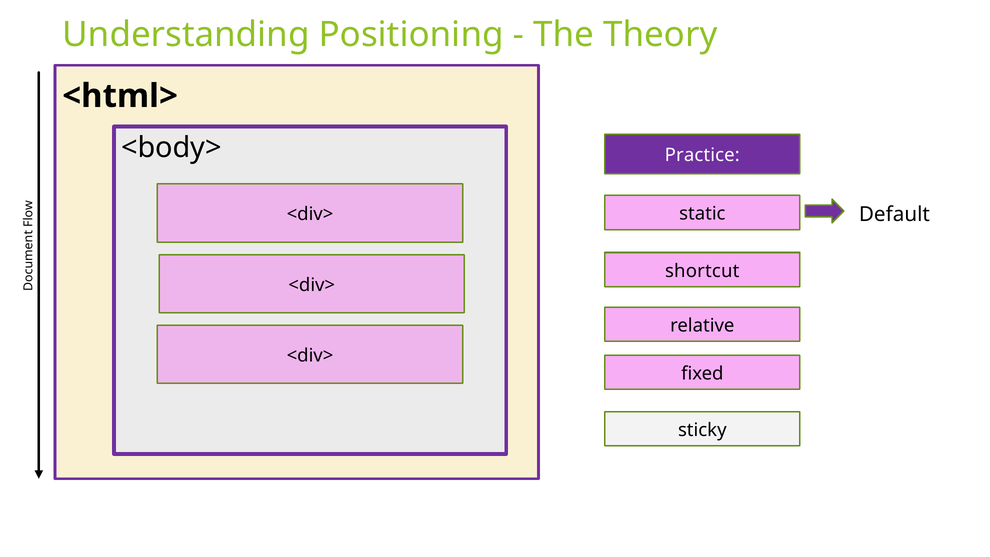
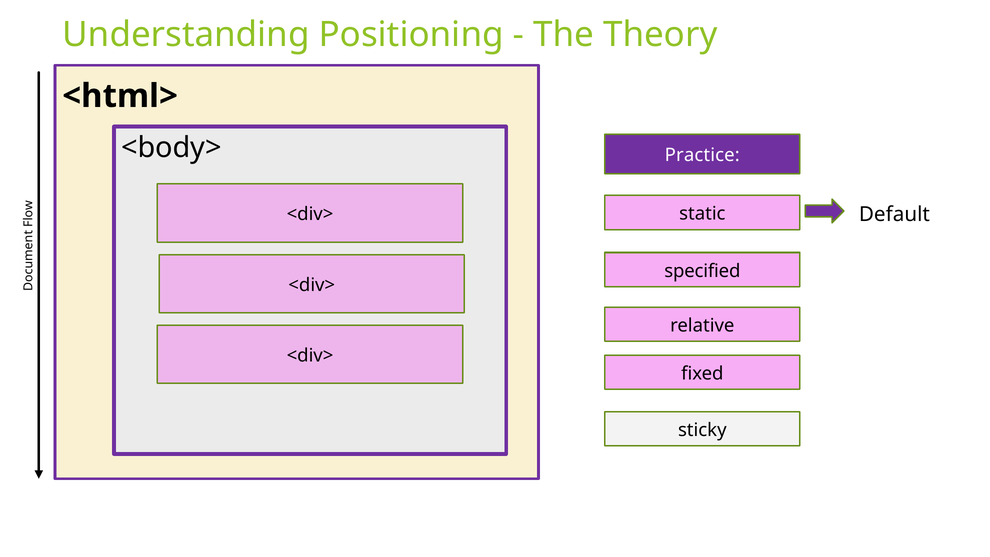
shortcut: shortcut -> specified
